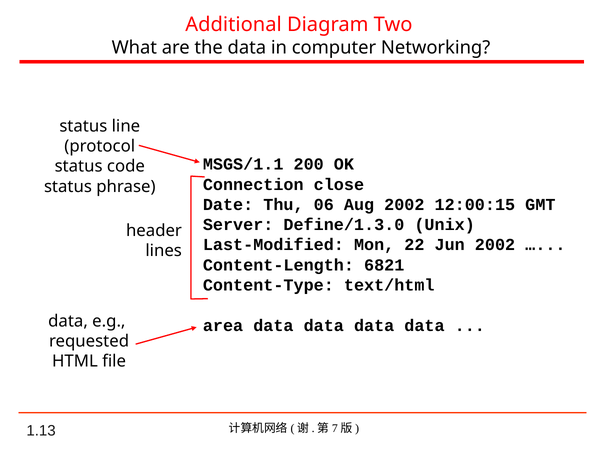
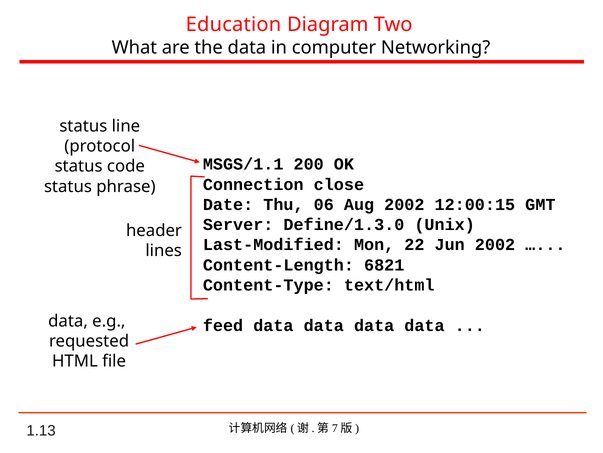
Additional: Additional -> Education
area: area -> feed
